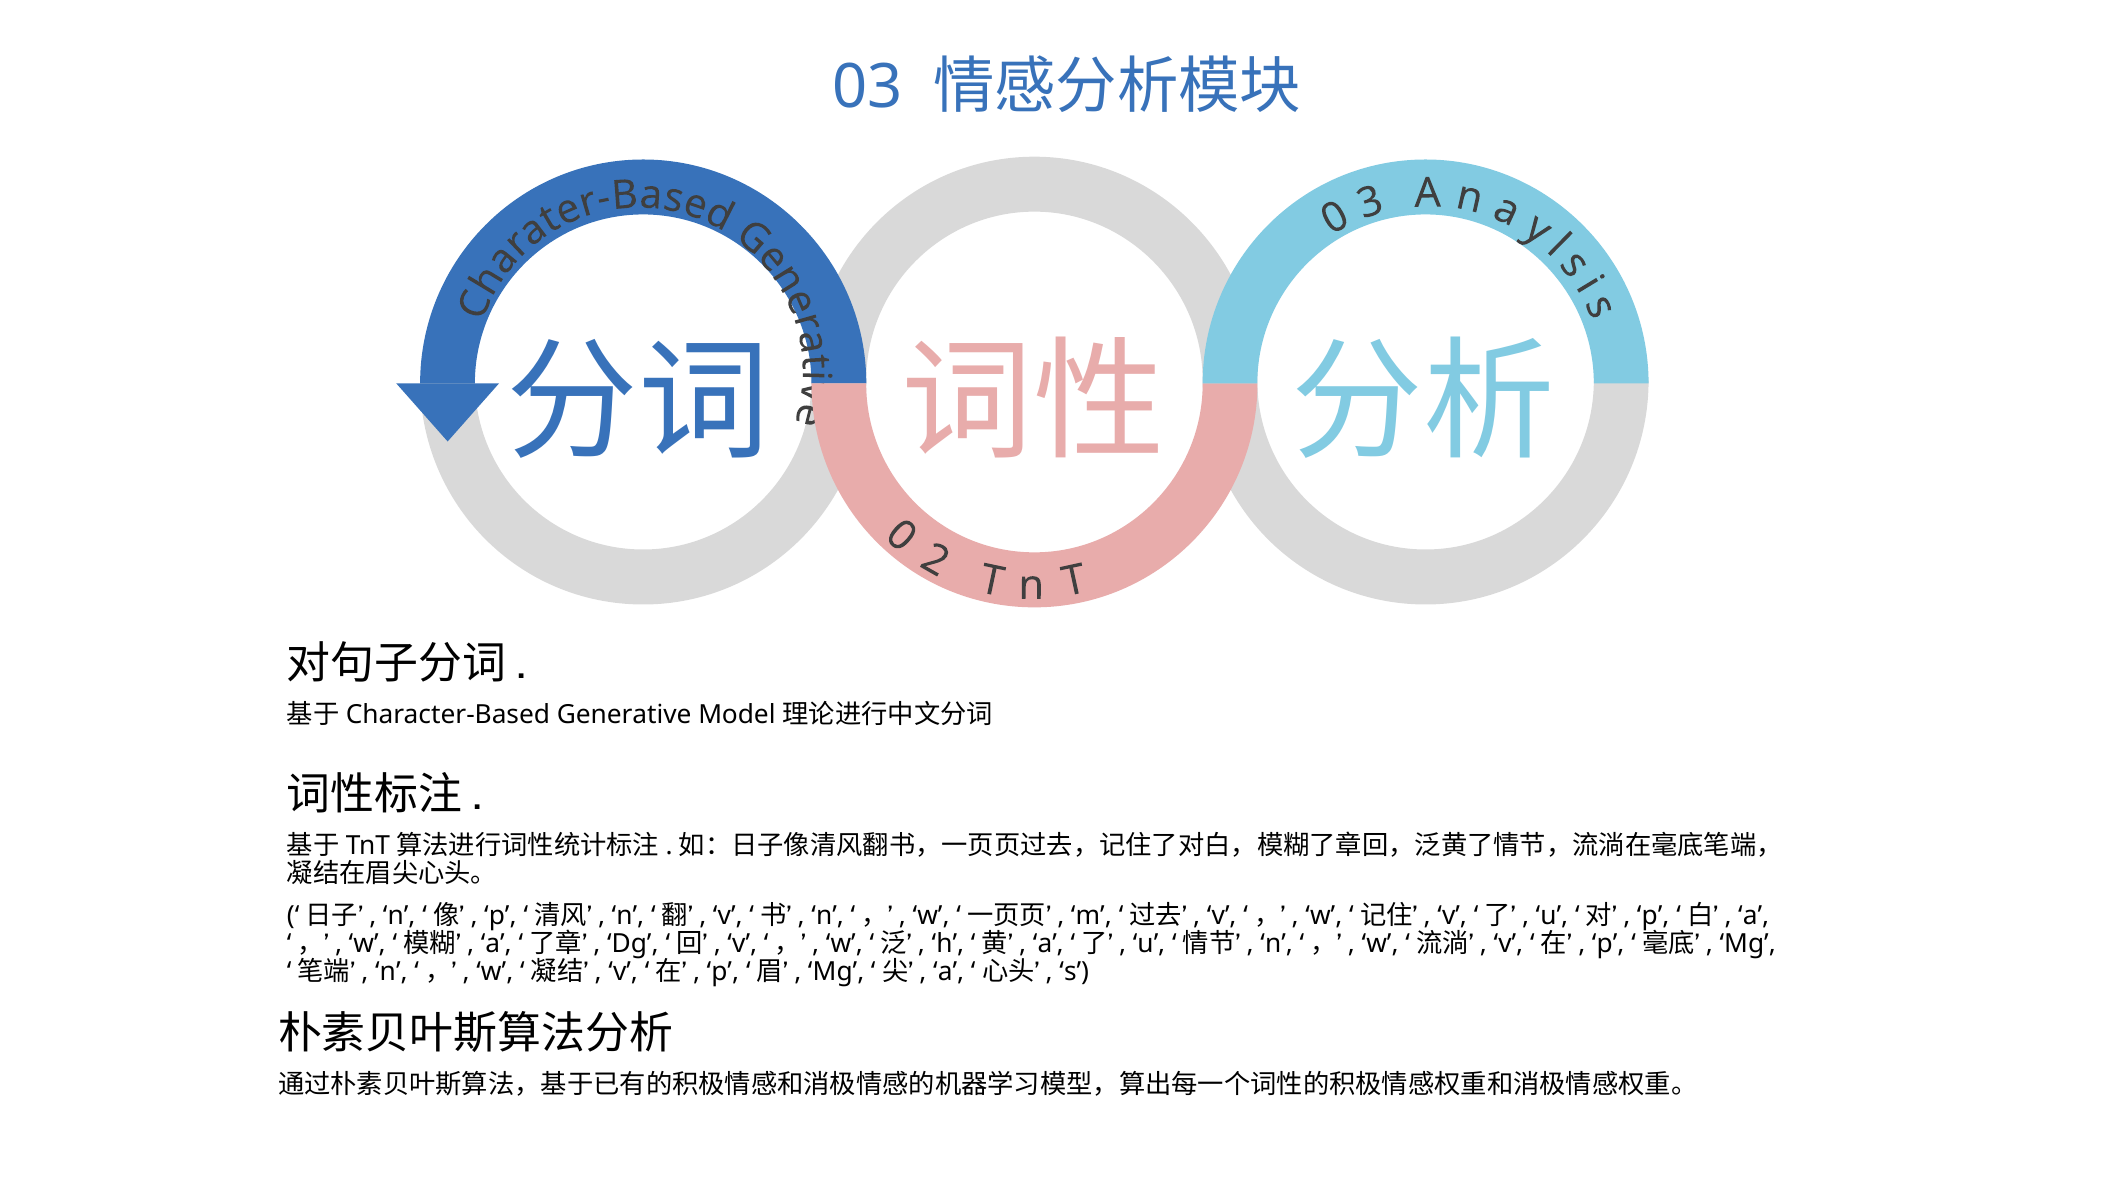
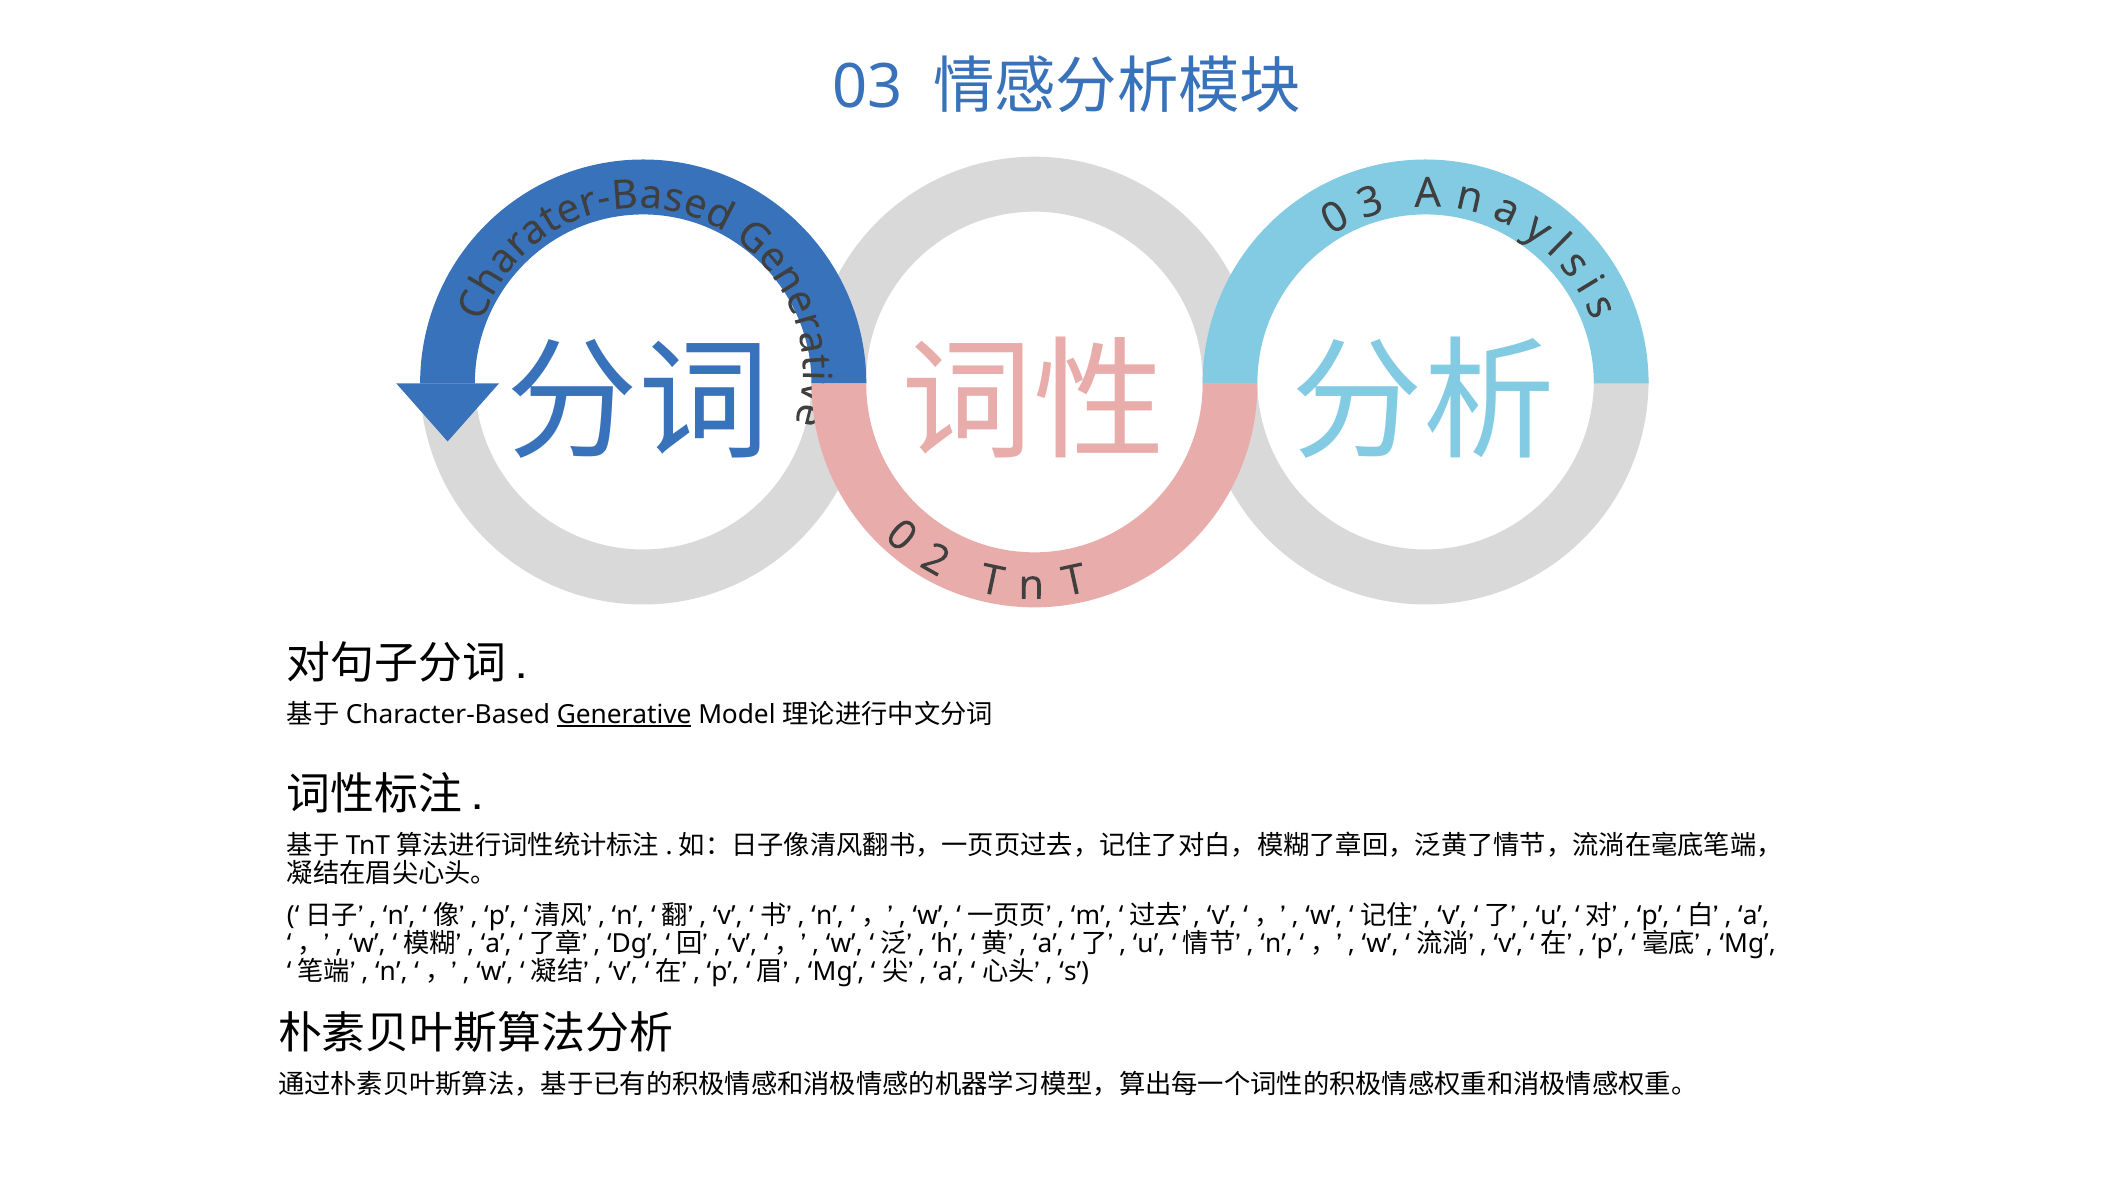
Generative underline: none -> present
